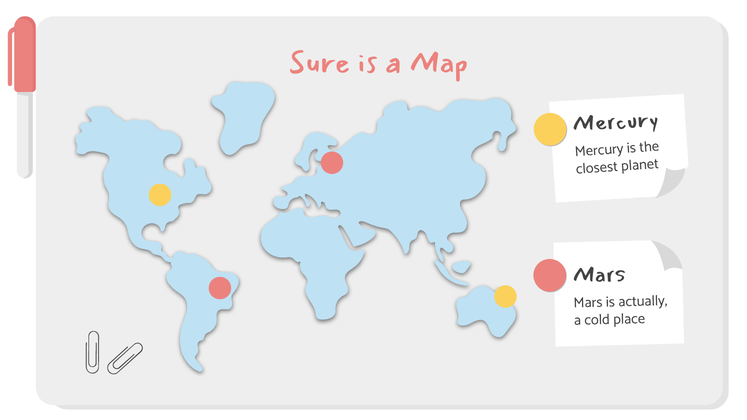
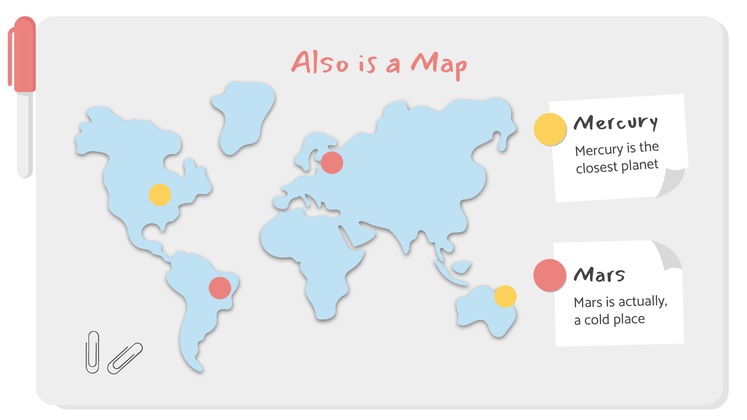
Sure: Sure -> Also
